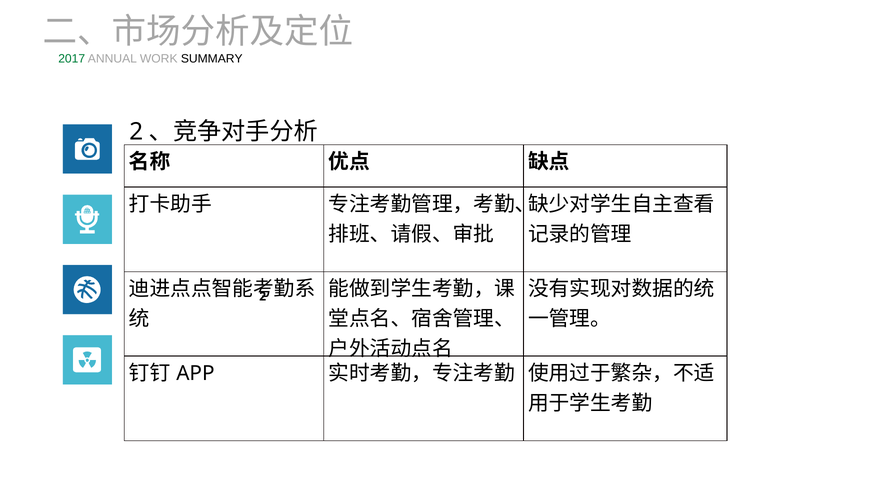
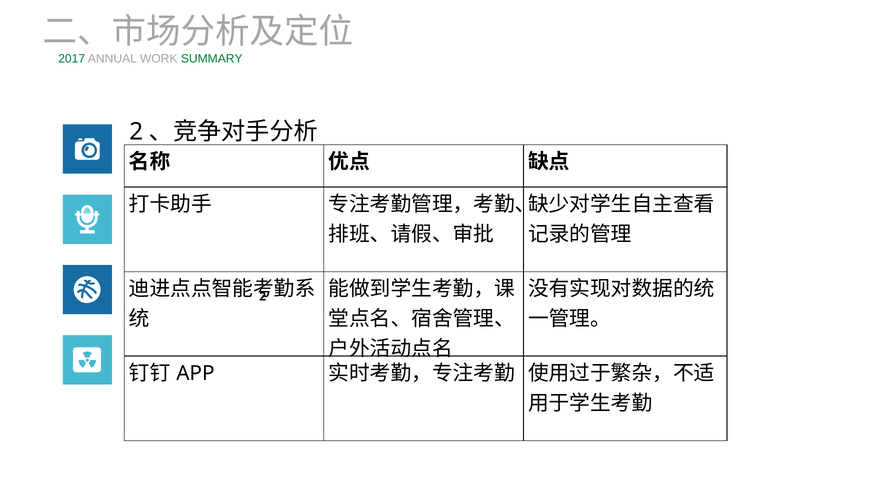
SUMMARY colour: black -> green
